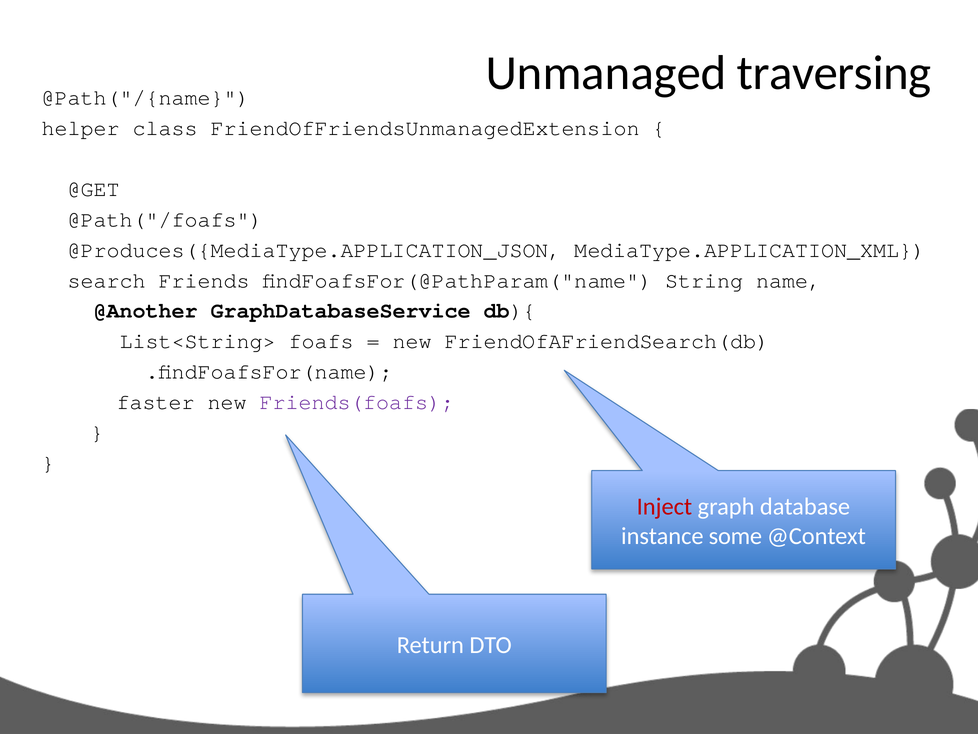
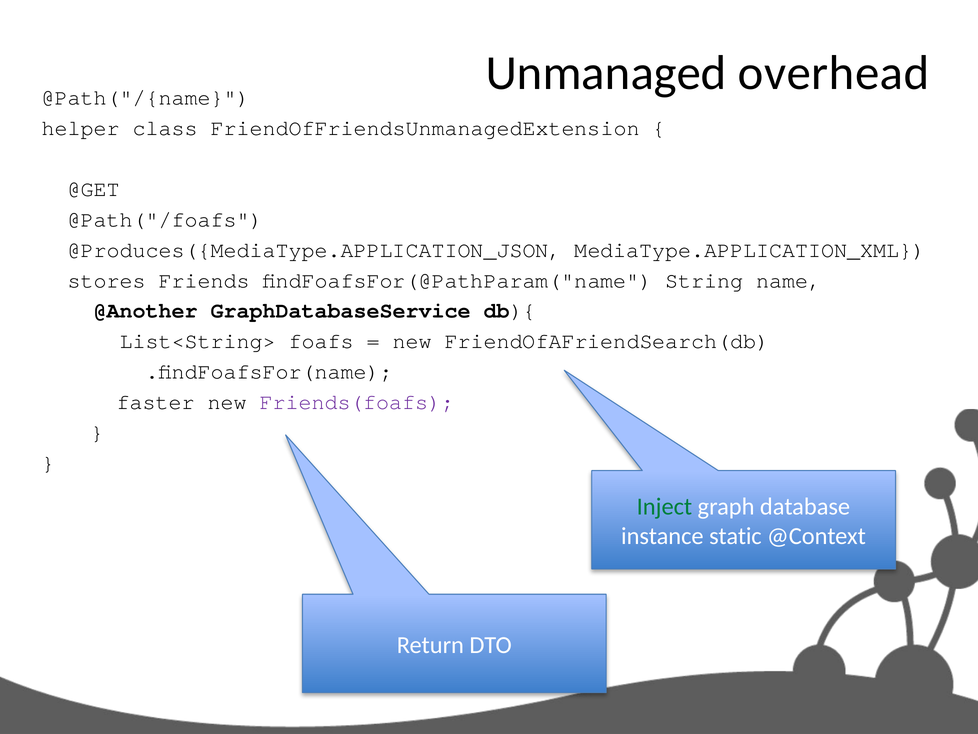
traversing: traversing -> overhead
search: search -> stores
Inject colour: red -> green
some: some -> static
